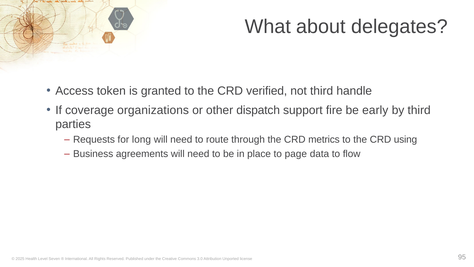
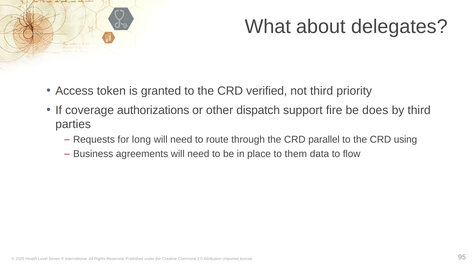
handle: handle -> priority
organizations: organizations -> authorizations
early: early -> does
metrics: metrics -> parallel
page: page -> them
